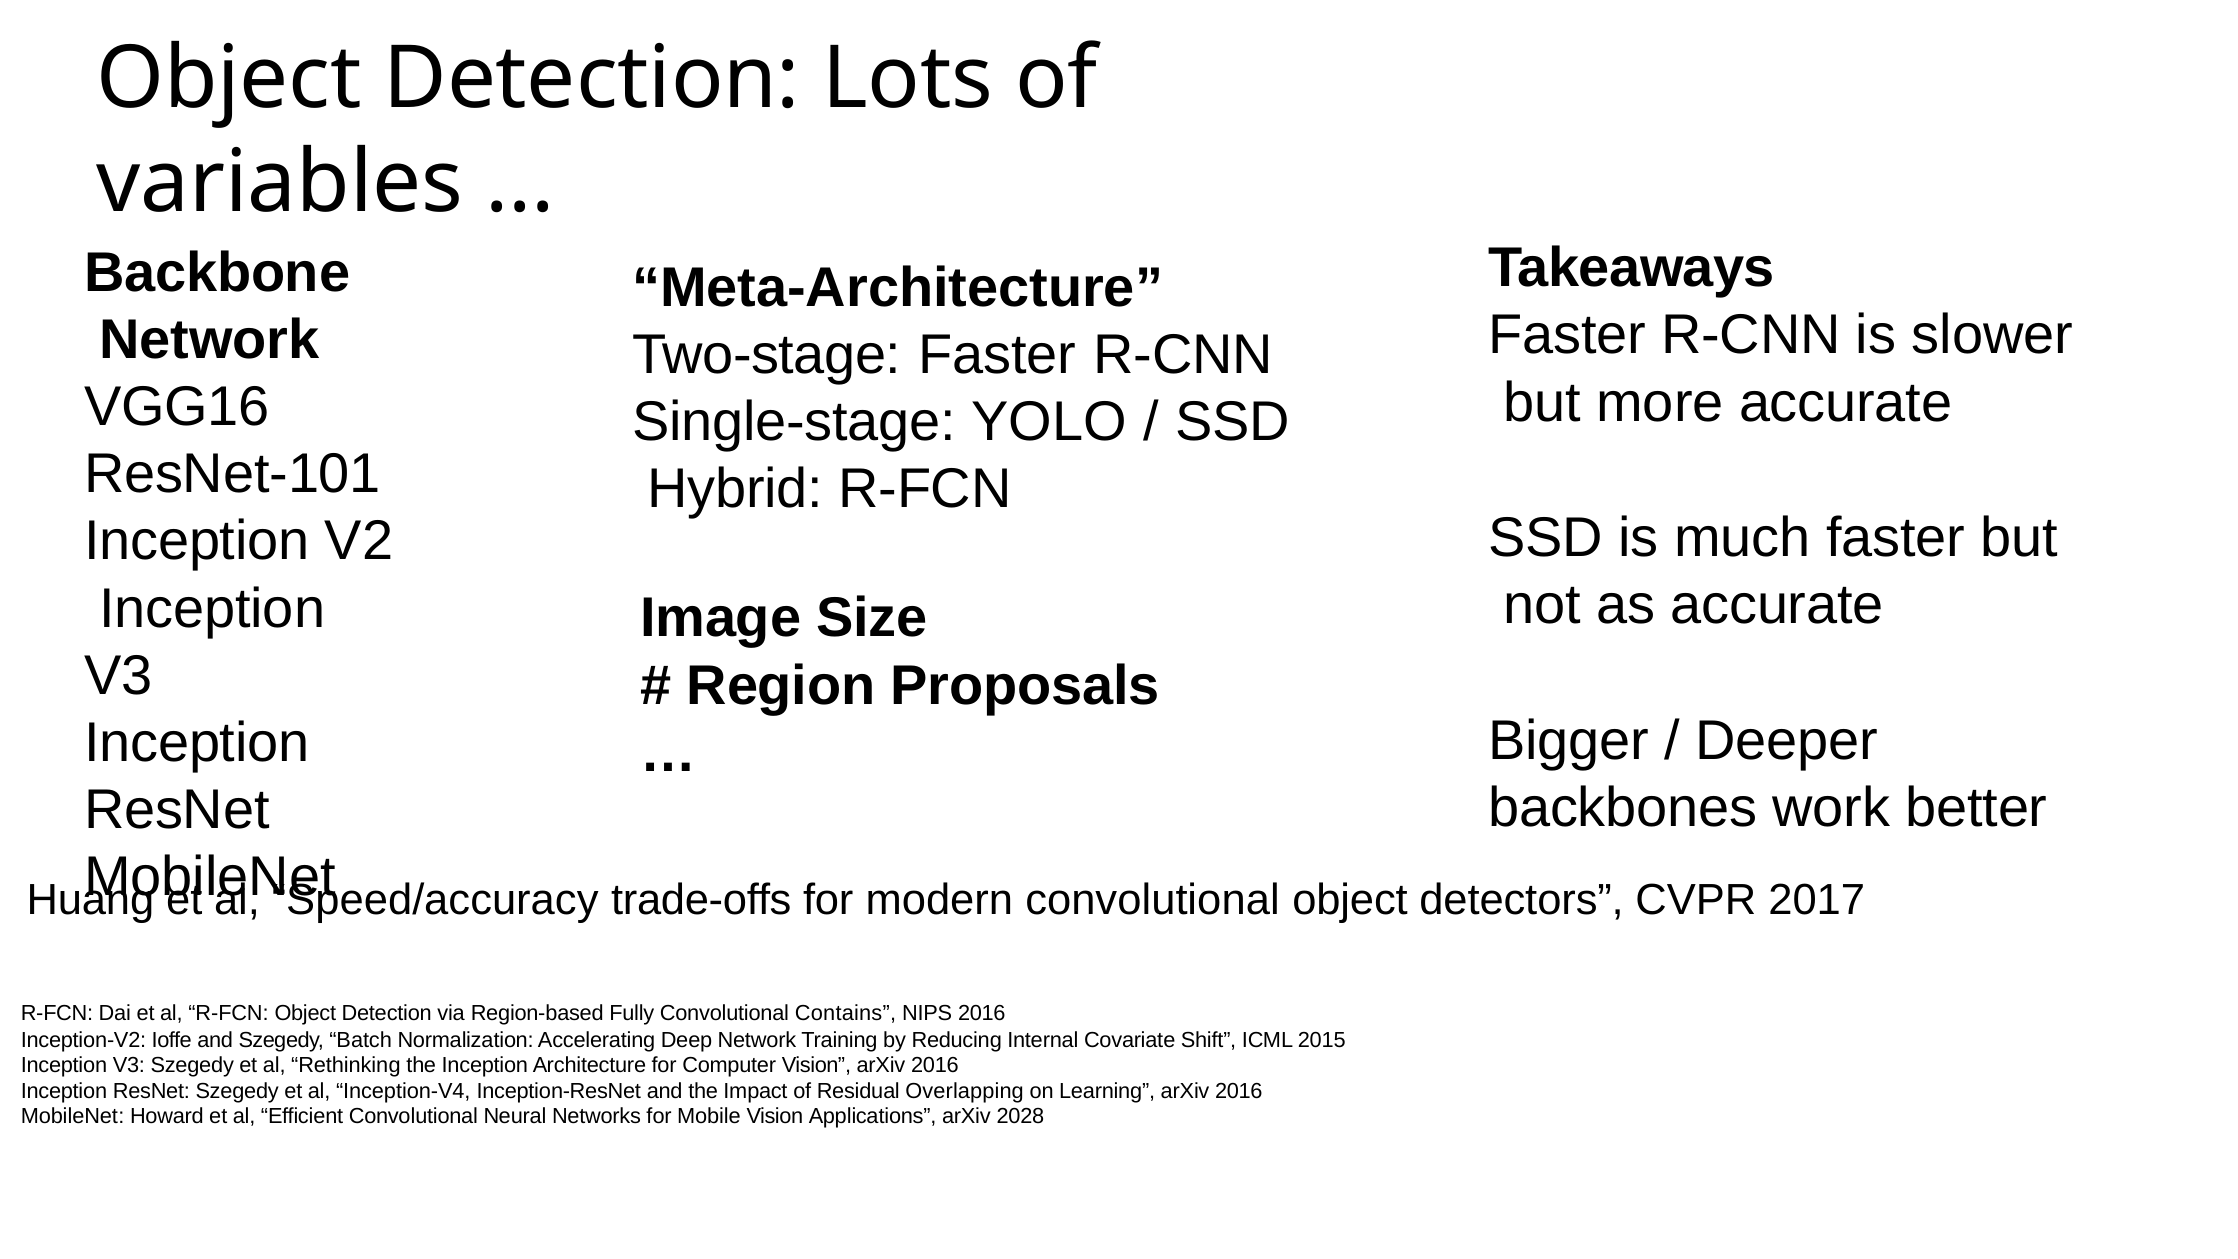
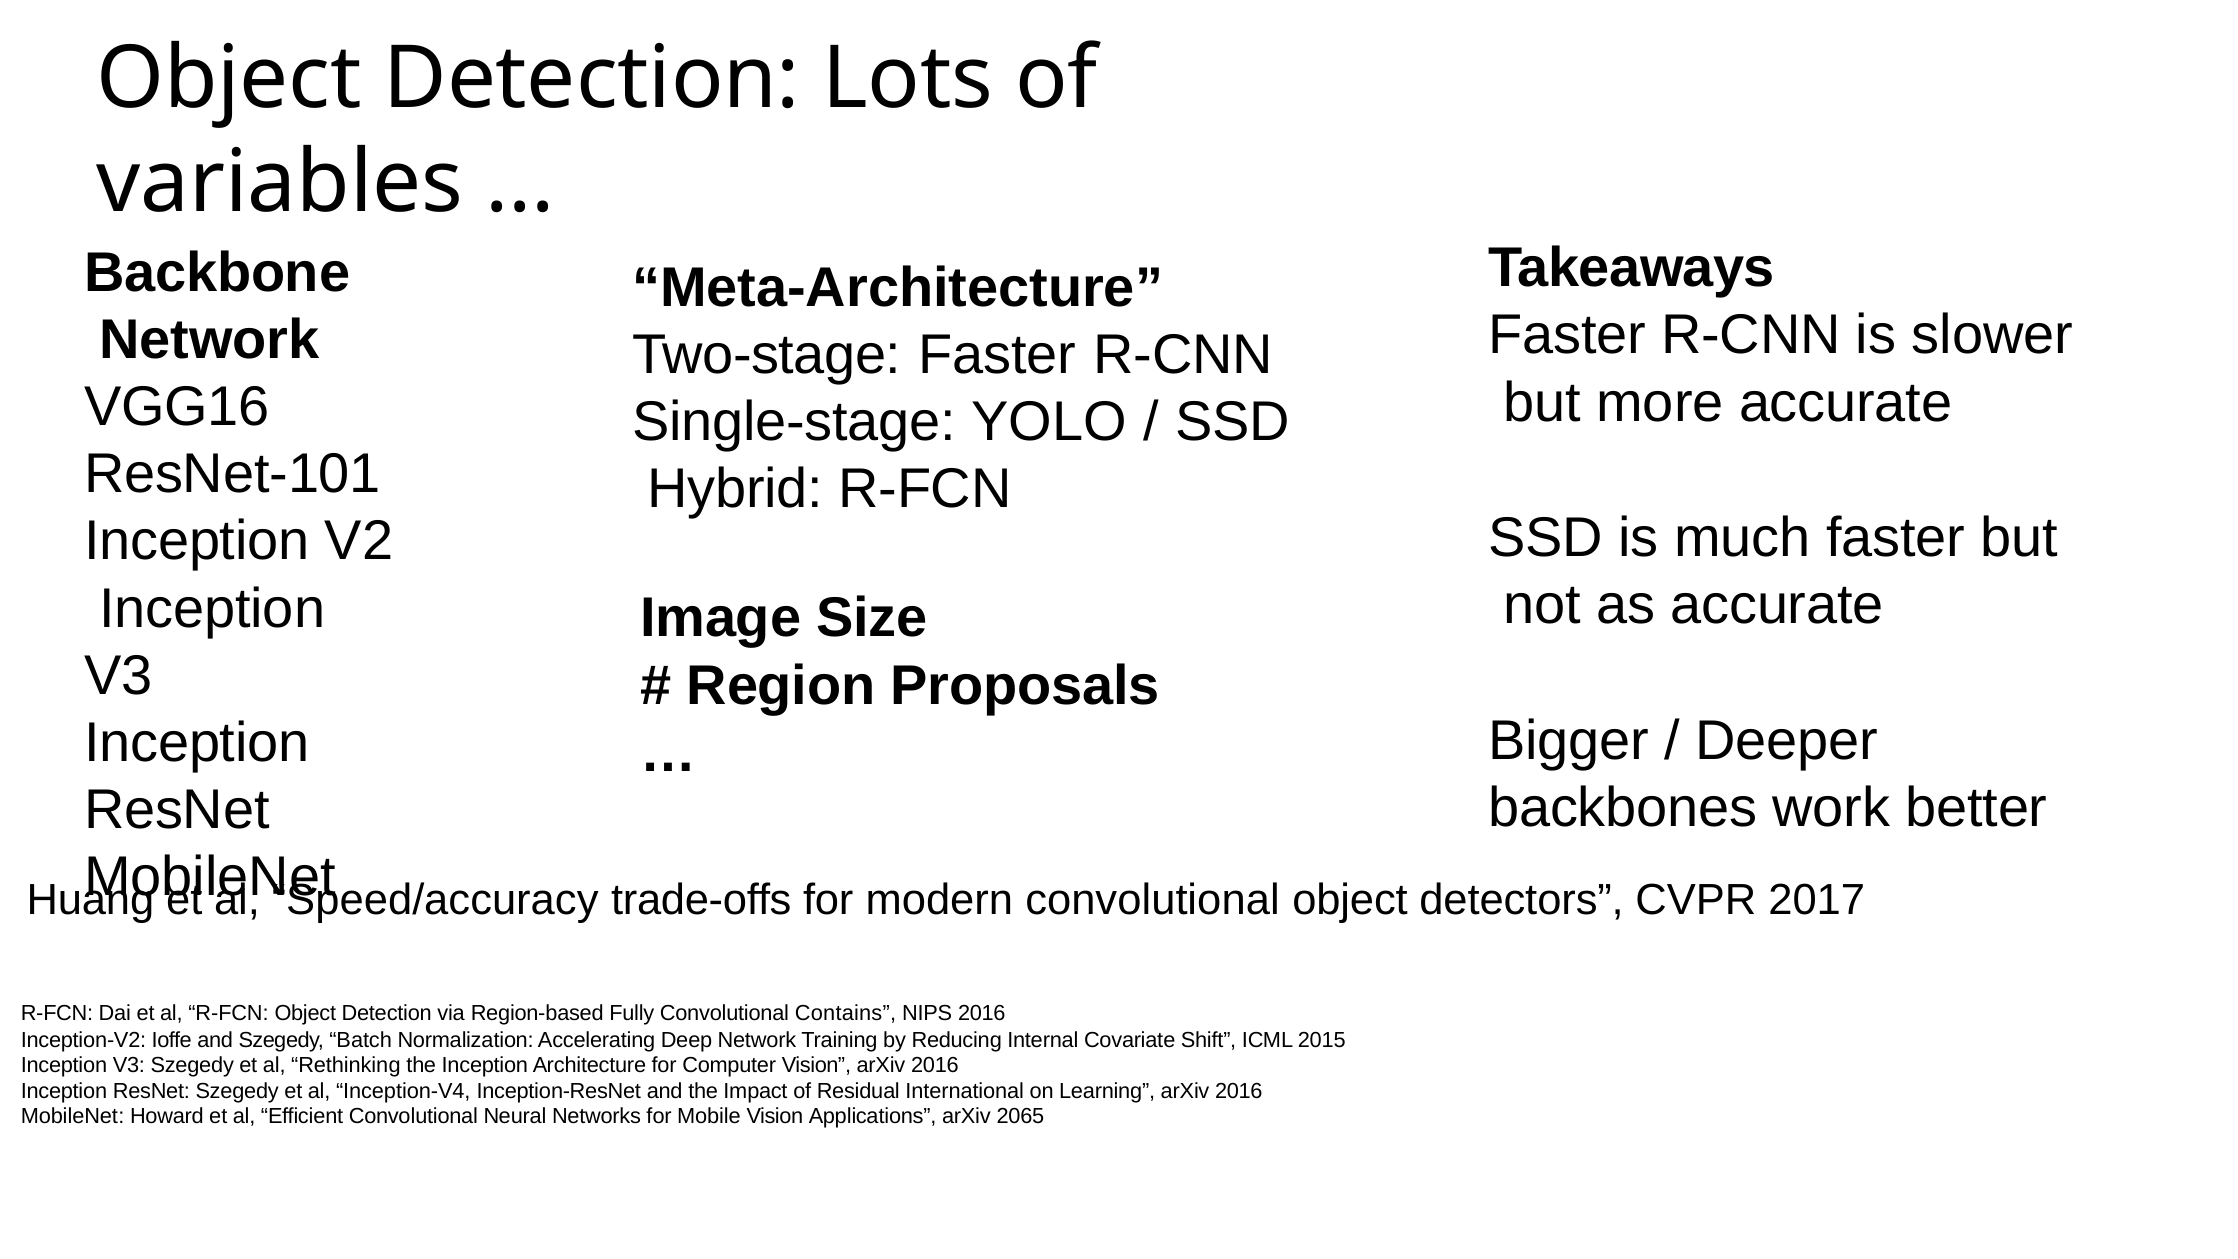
Overlapping: Overlapping -> International
2028: 2028 -> 2065
